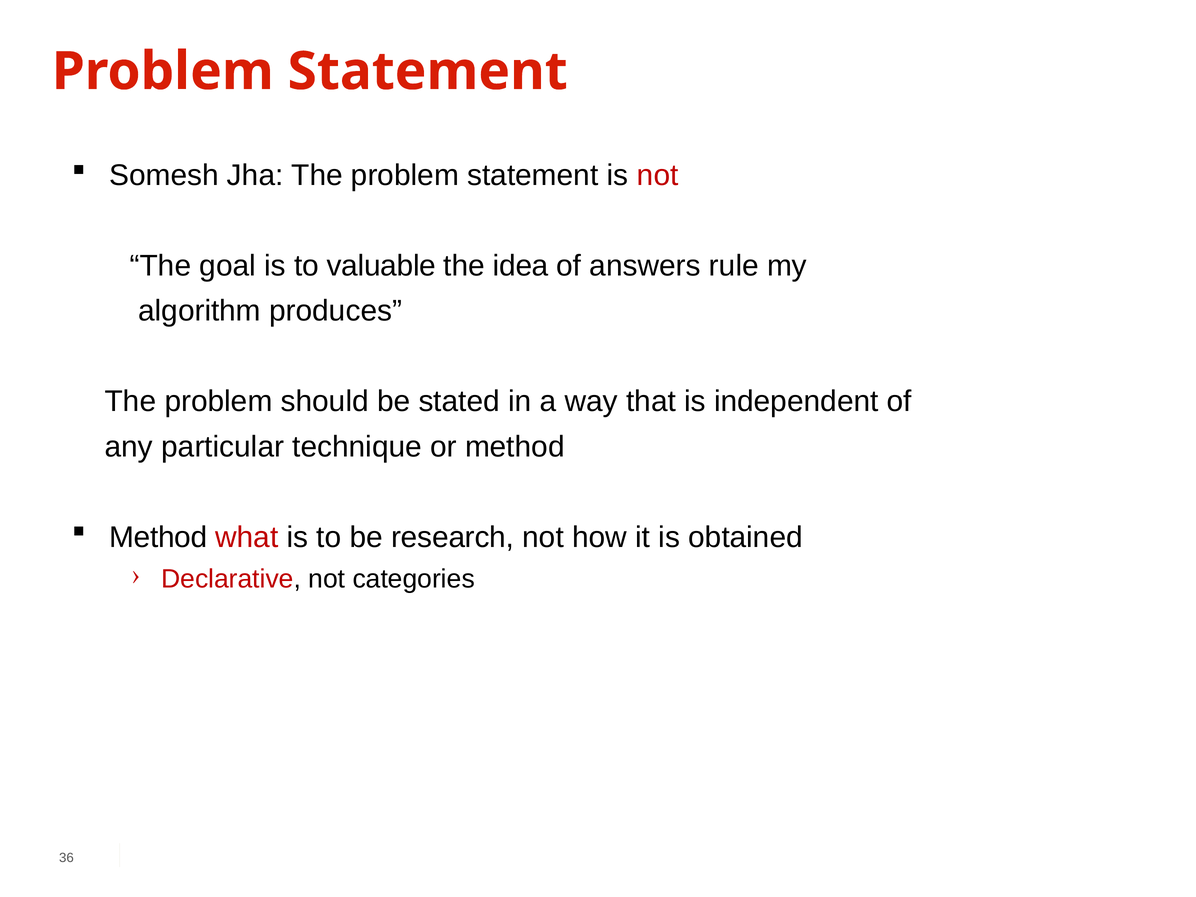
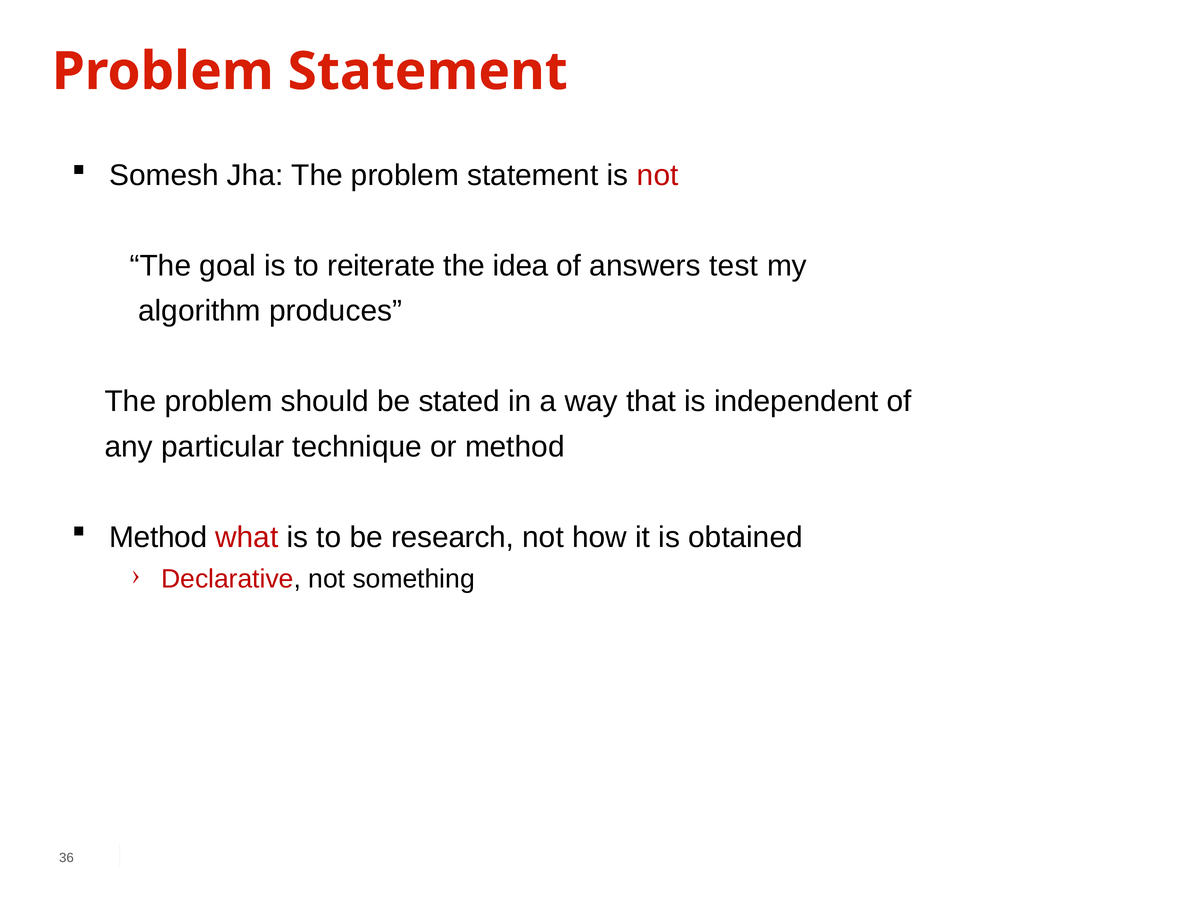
valuable: valuable -> reiterate
rule: rule -> test
categories: categories -> something
